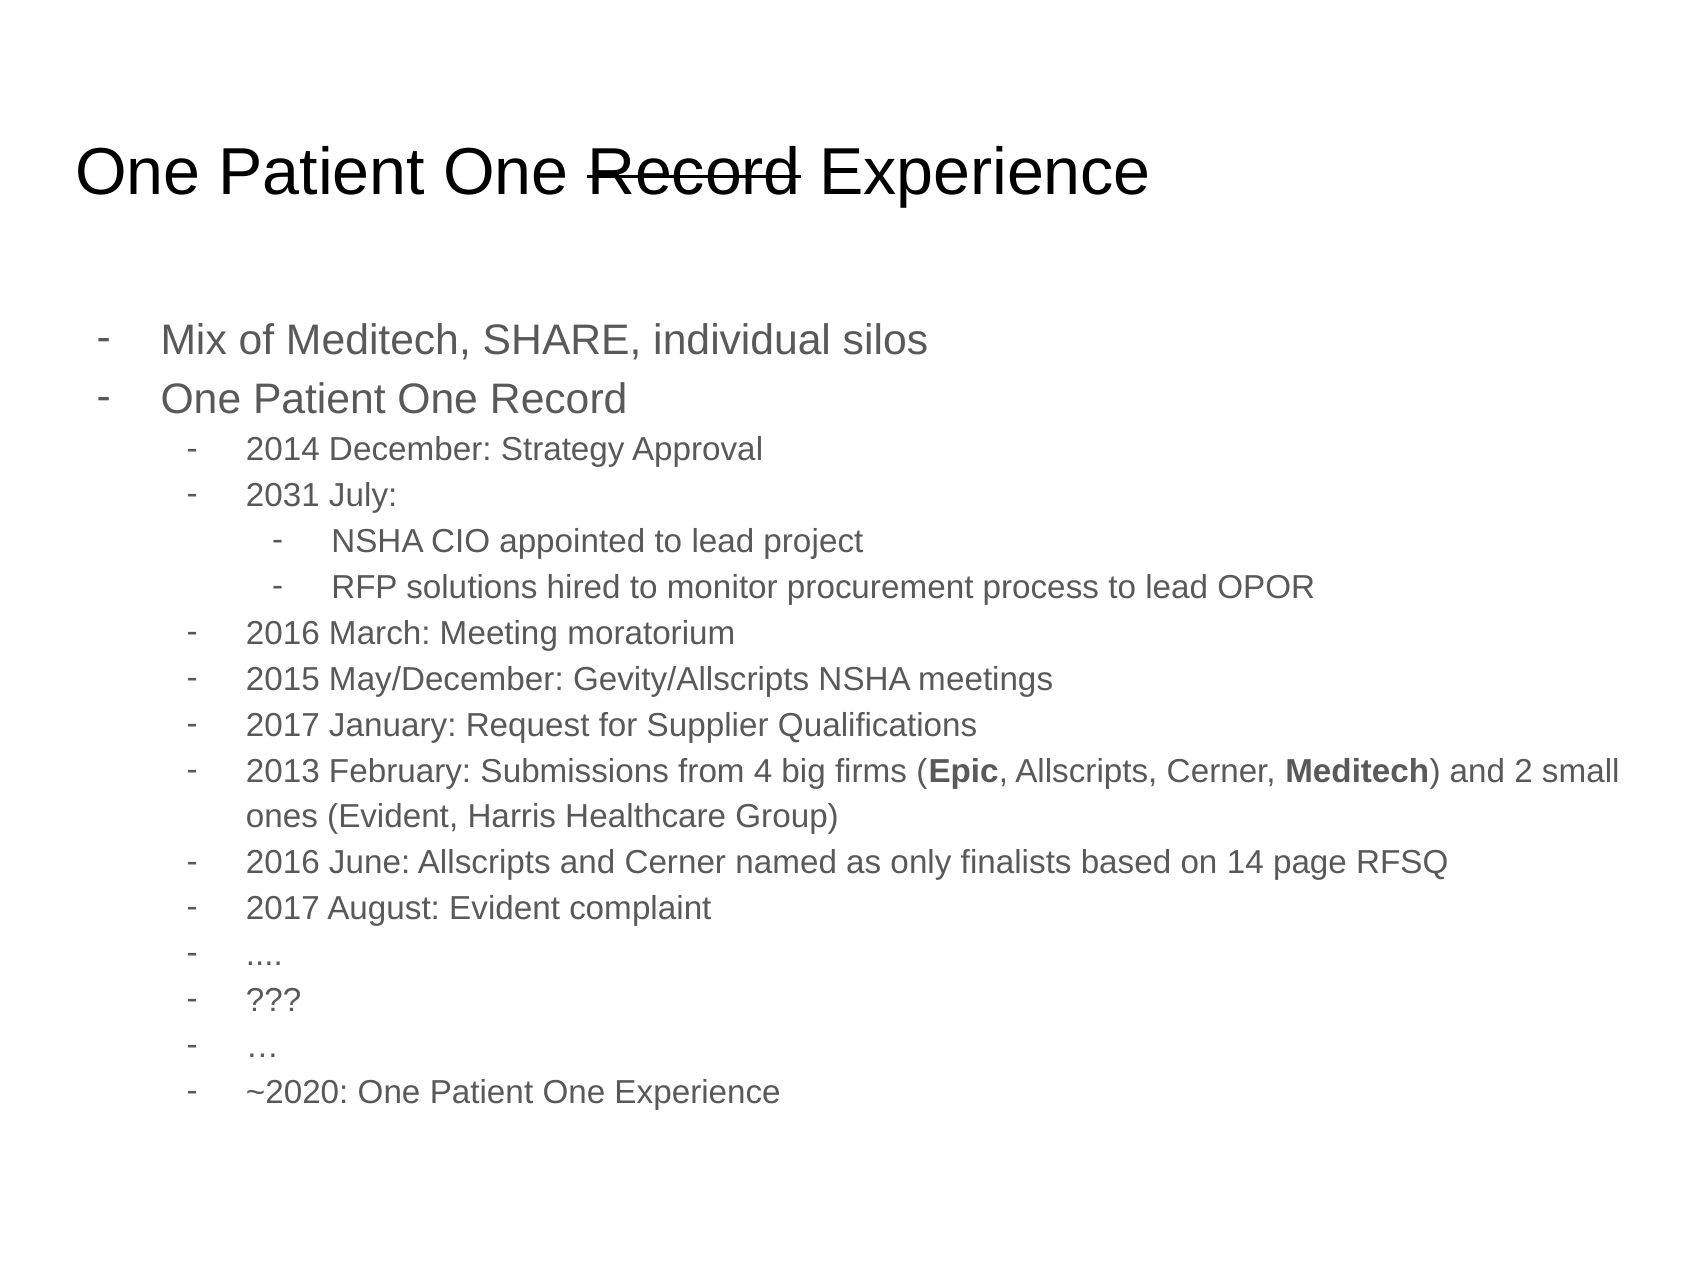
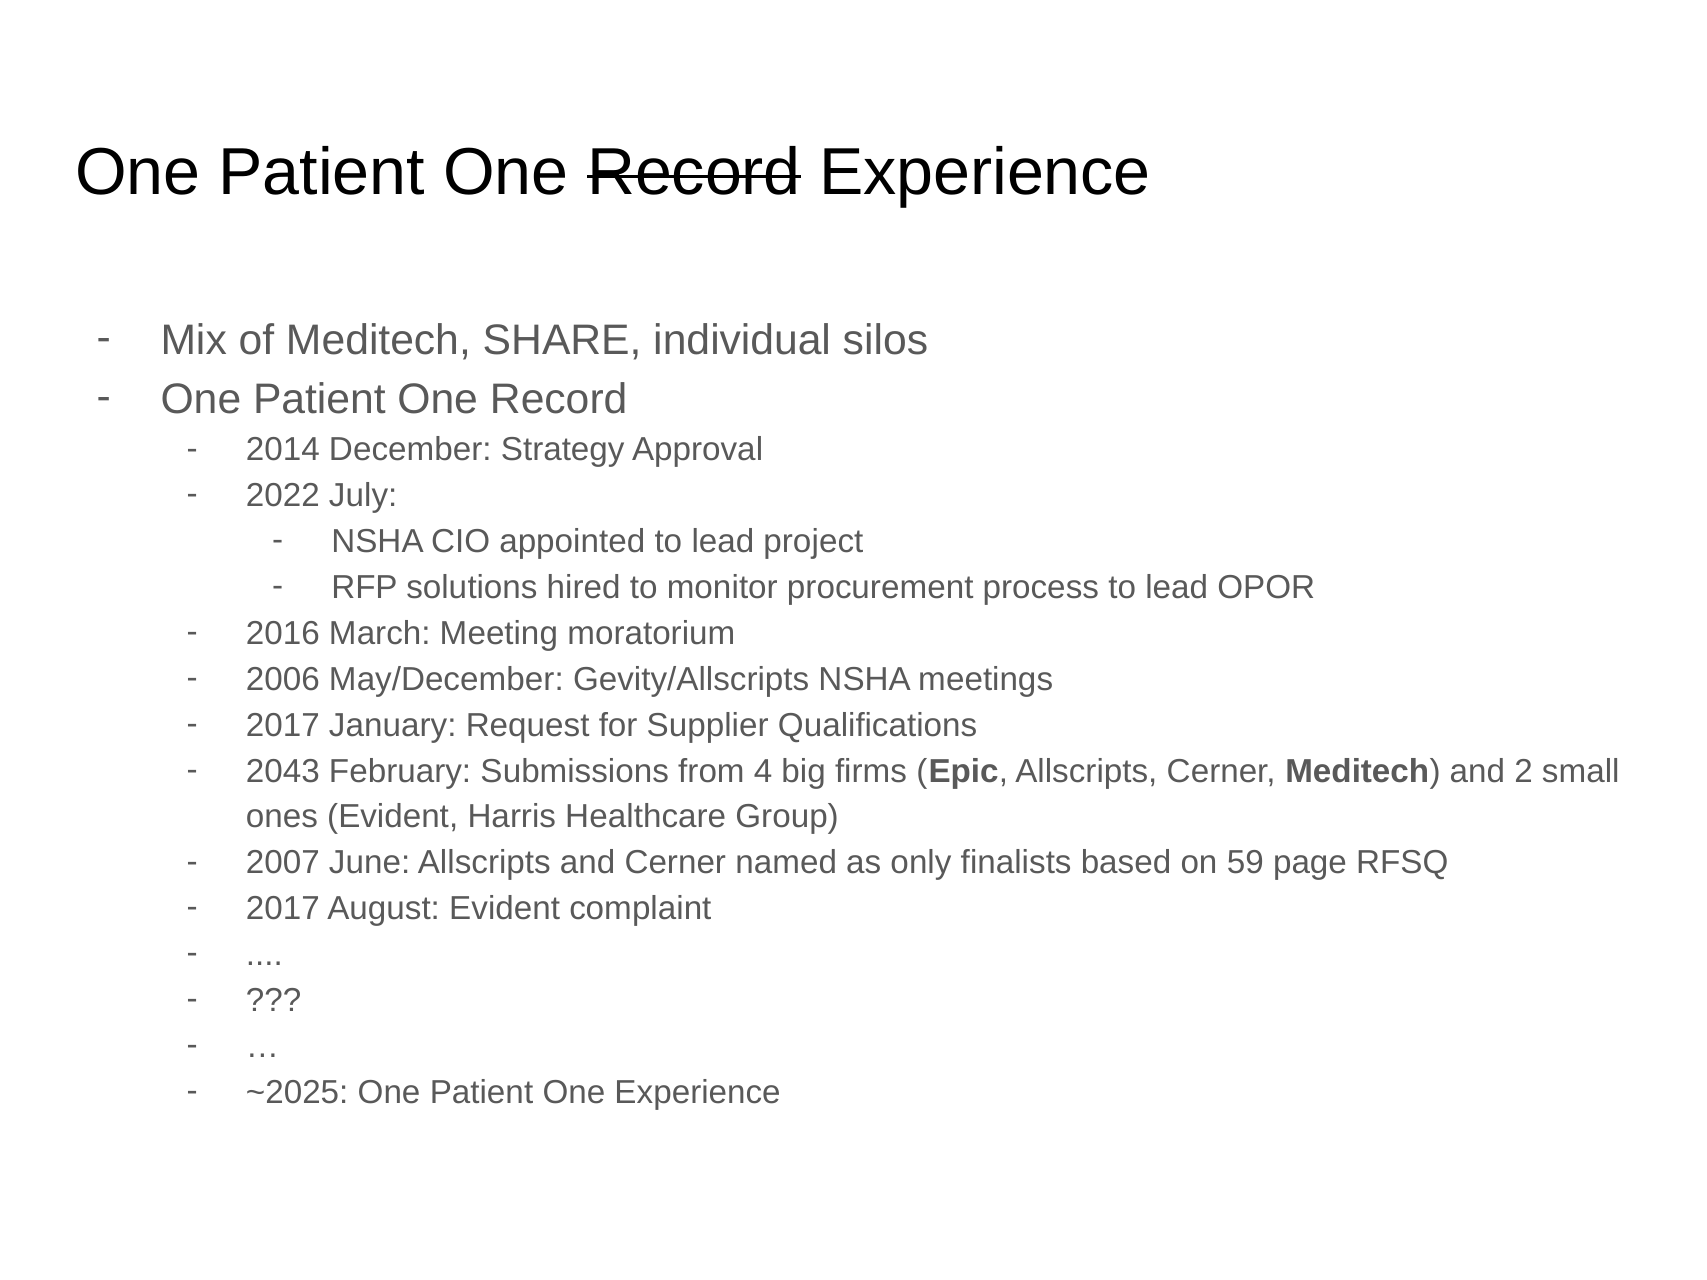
2031: 2031 -> 2022
2015: 2015 -> 2006
2013: 2013 -> 2043
2016 at (283, 863): 2016 -> 2007
14: 14 -> 59
~2020: ~2020 -> ~2025
